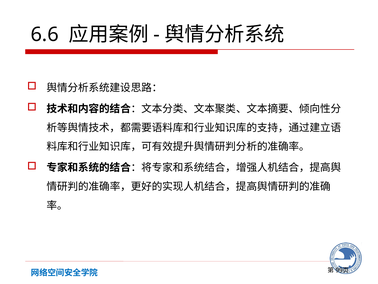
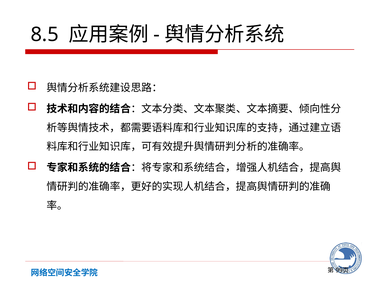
6.6: 6.6 -> 8.5
